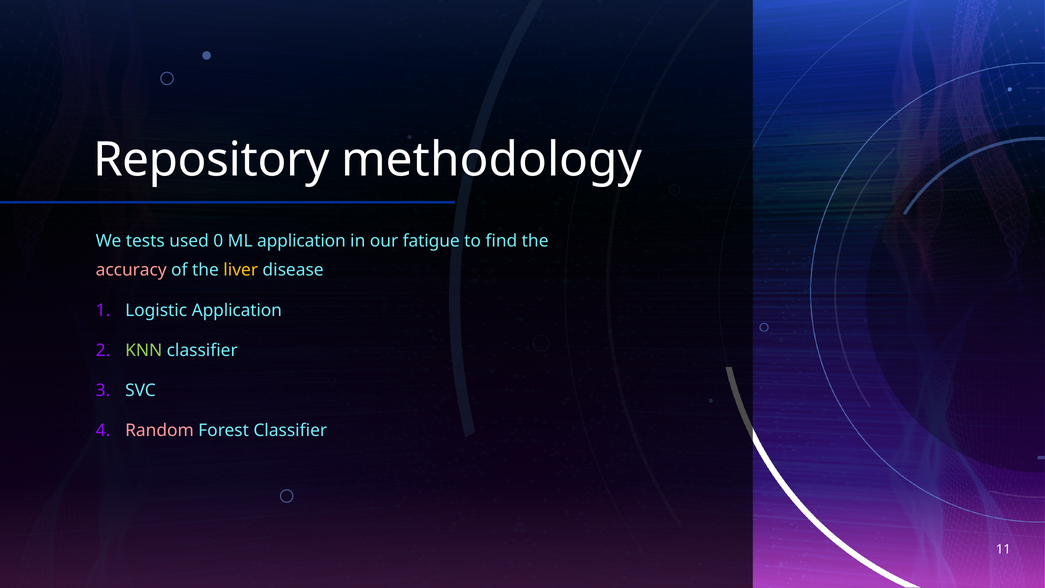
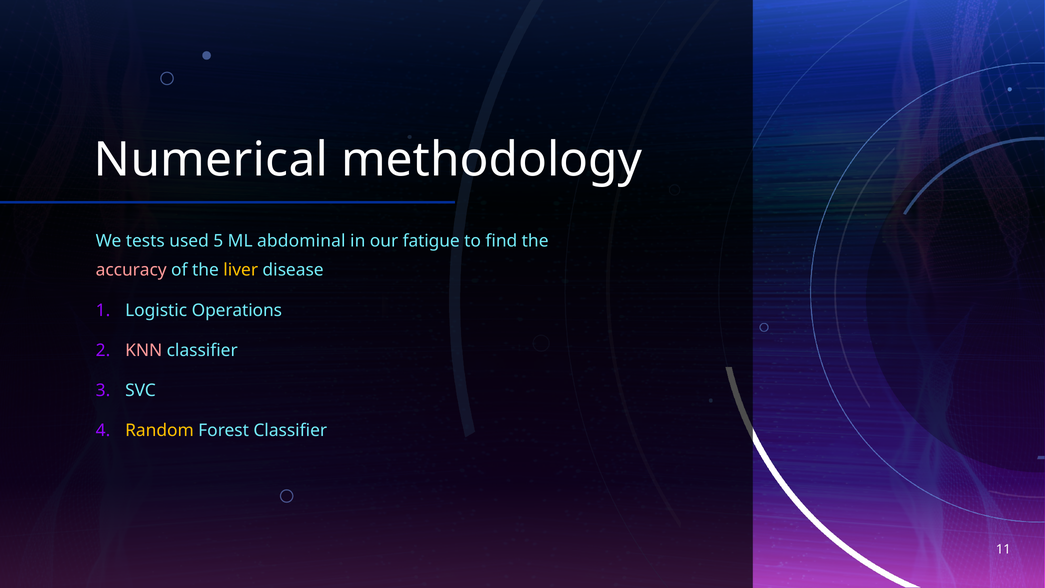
Repository: Repository -> Numerical
0: 0 -> 5
ML application: application -> abdominal
Logistic Application: Application -> Operations
KNN colour: light green -> pink
Random colour: pink -> yellow
